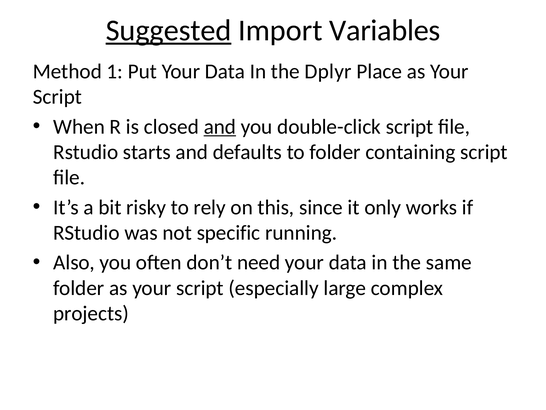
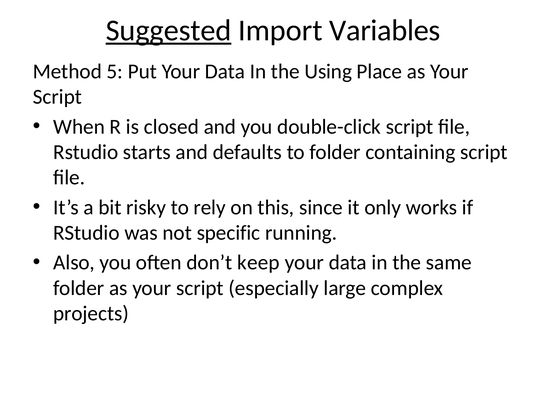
1: 1 -> 5
Dplyr: Dplyr -> Using
and at (220, 127) underline: present -> none
need: need -> keep
